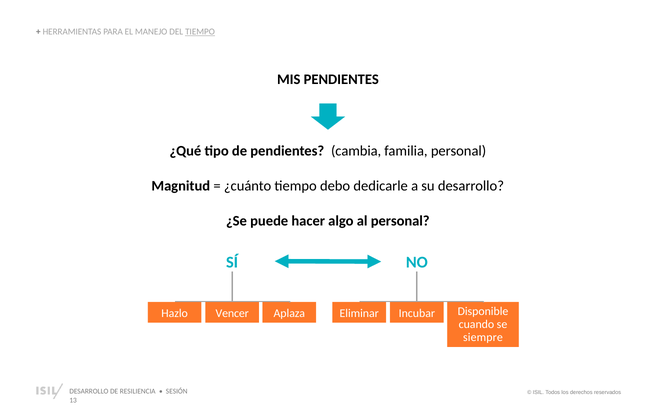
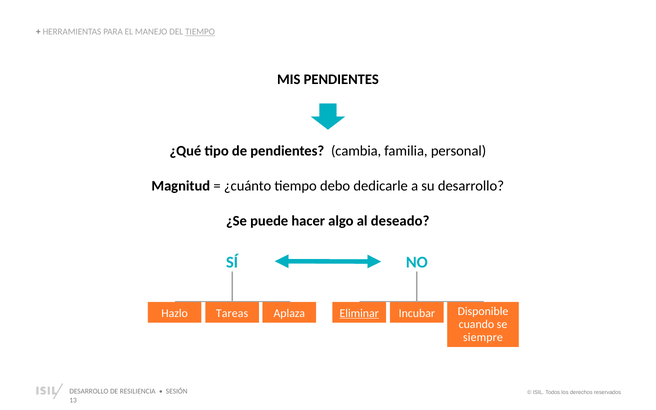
al personal: personal -> deseado
Vencer: Vencer -> Tareas
Eliminar underline: none -> present
